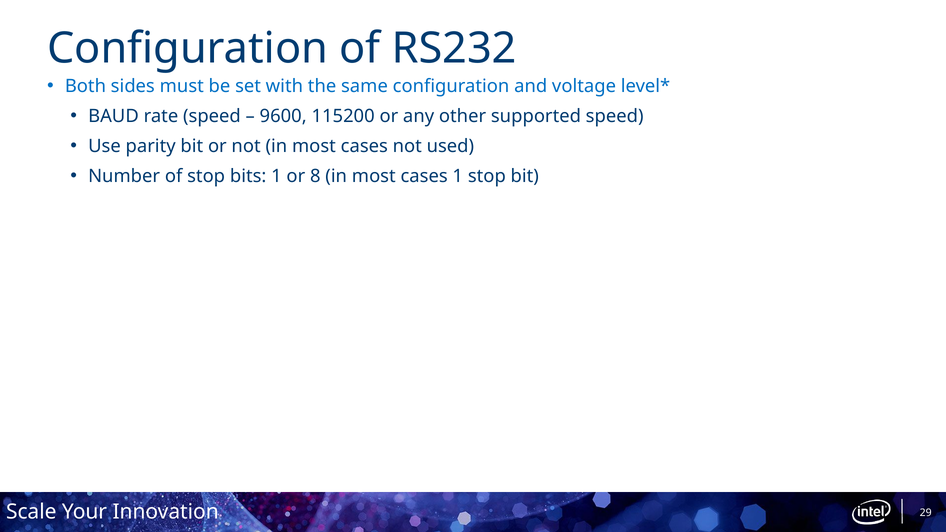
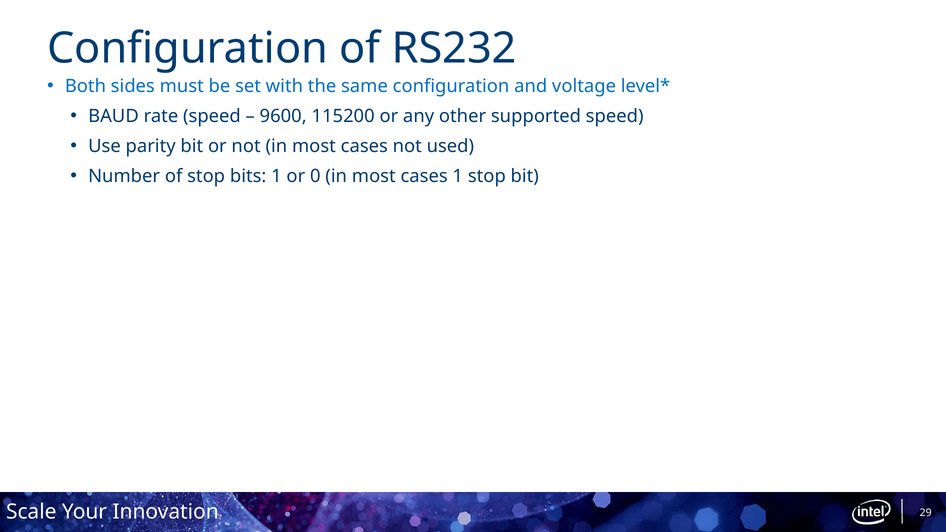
8: 8 -> 0
